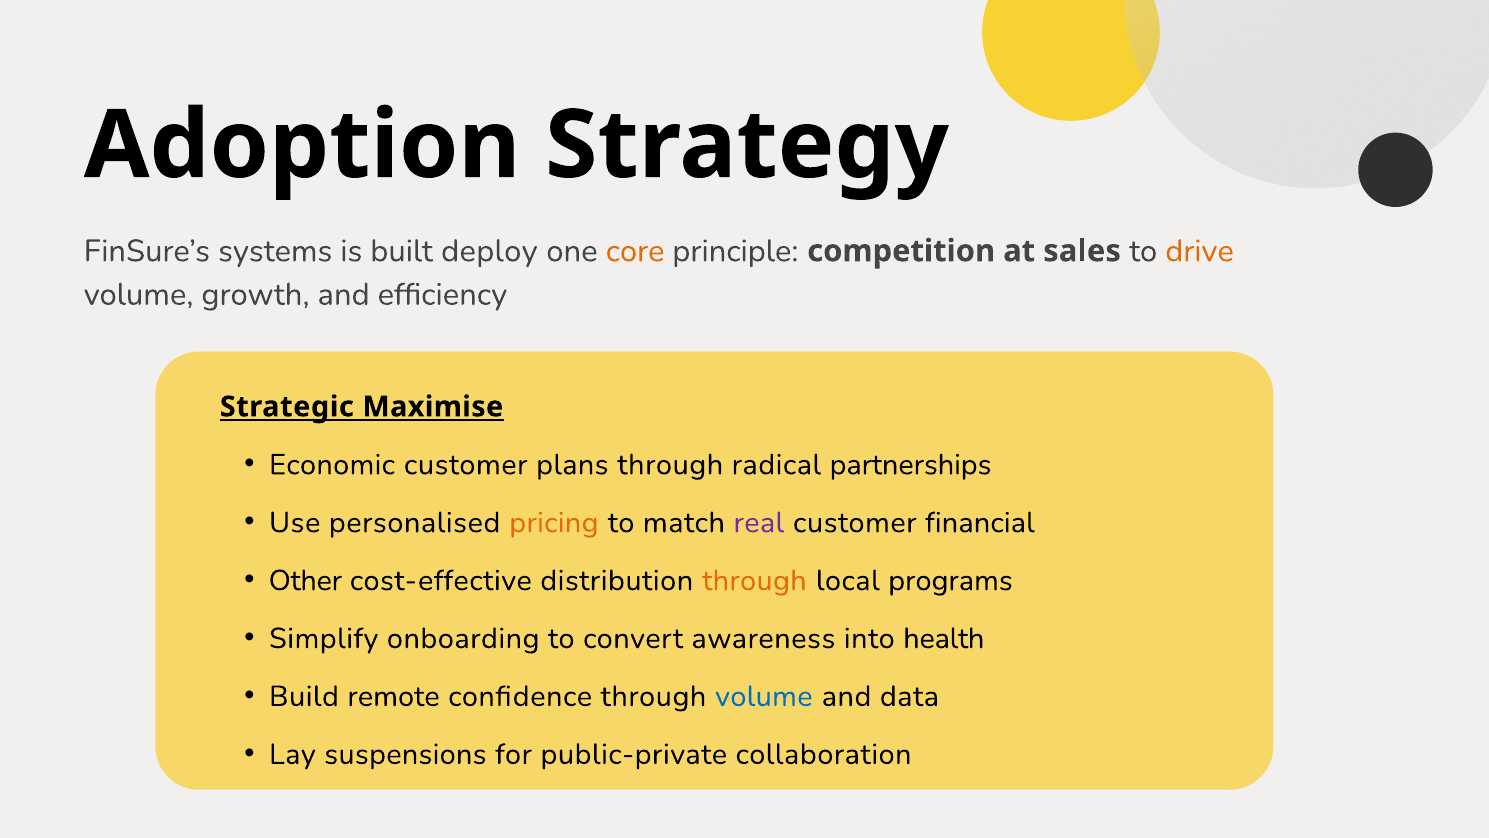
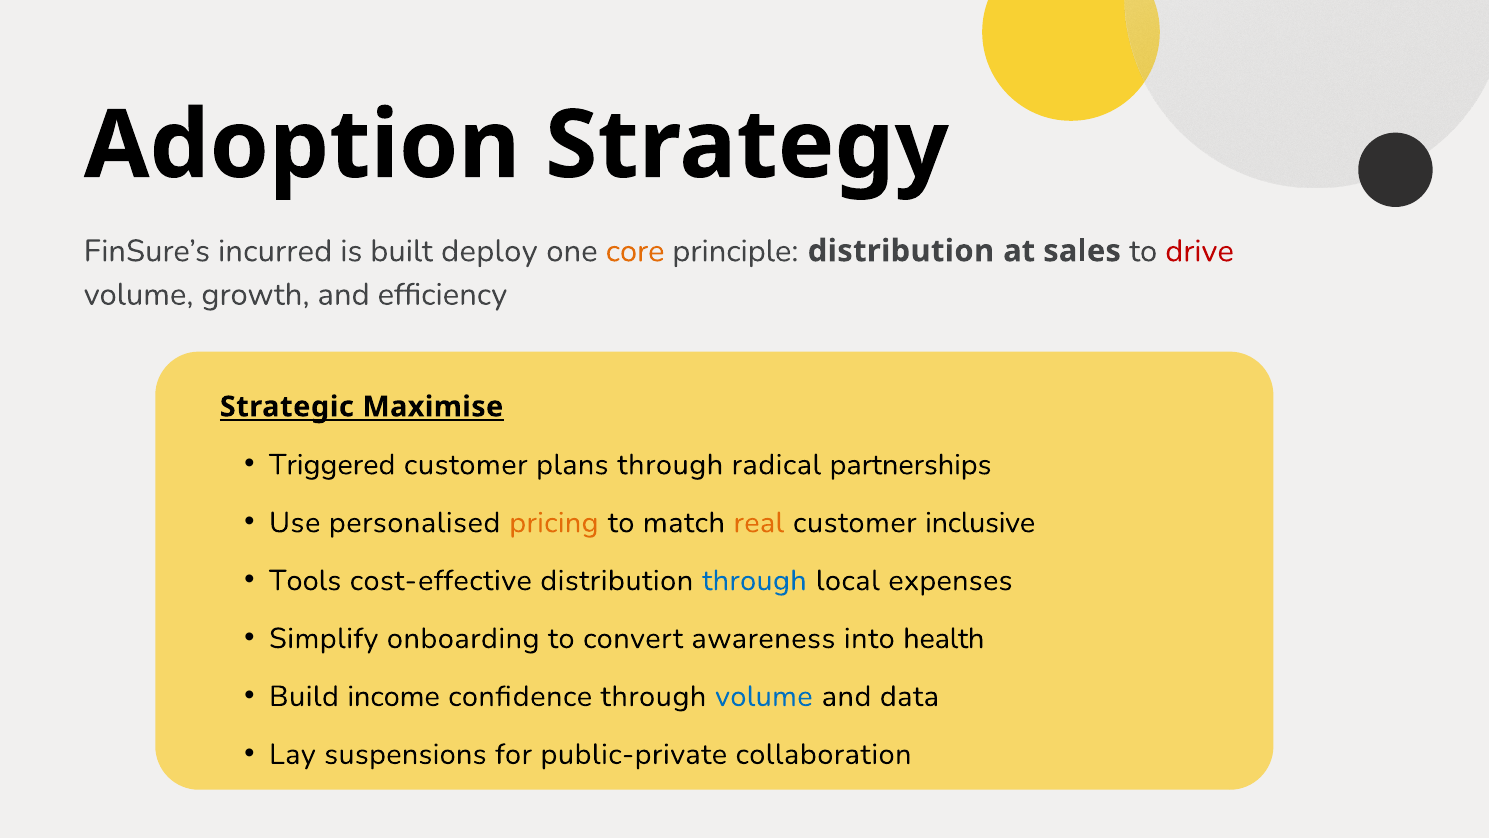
systems: systems -> incurred
principle competition: competition -> distribution
drive colour: orange -> red
Economic: Economic -> Triggered
real colour: purple -> orange
financial: financial -> inclusive
Other: Other -> Tools
through at (754, 580) colour: orange -> blue
programs: programs -> expenses
remote: remote -> income
